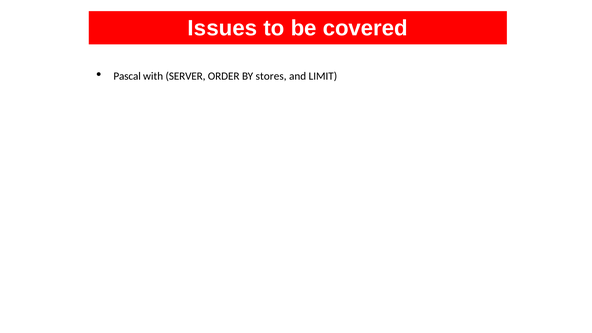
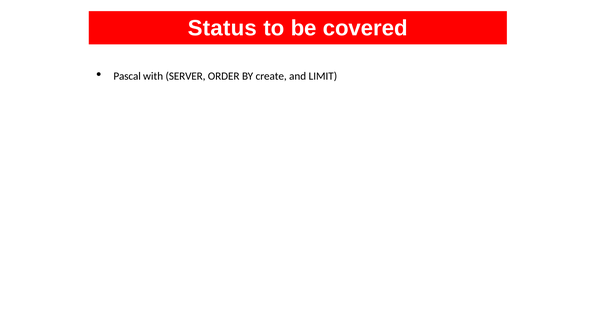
Issues: Issues -> Status
stores: stores -> create
